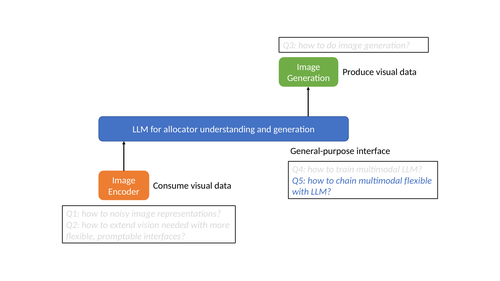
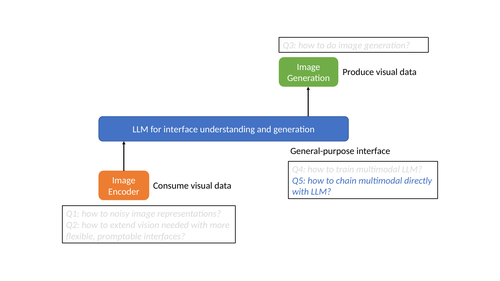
for allocator: allocator -> interface
multimodal flexible: flexible -> directly
